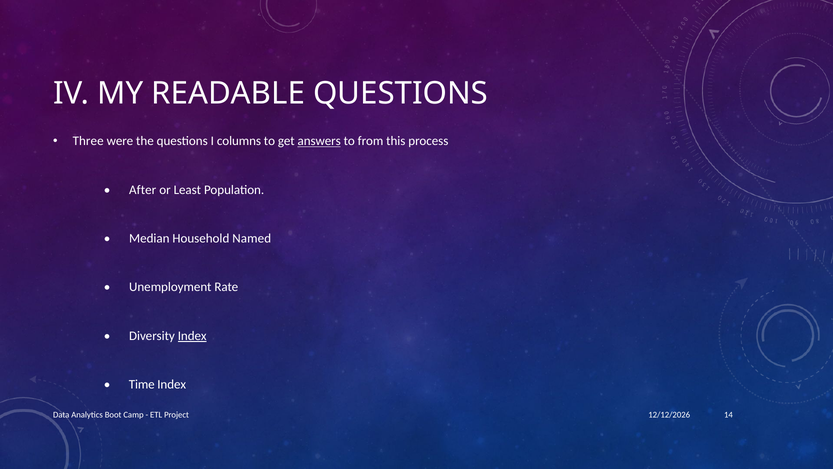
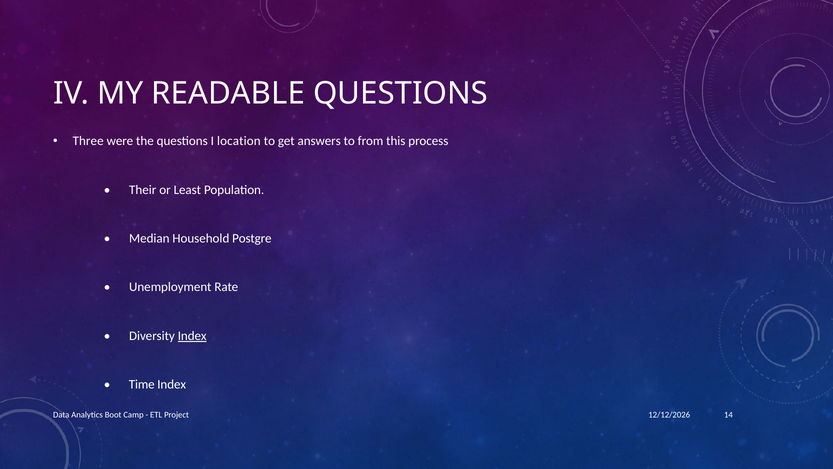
columns: columns -> location
answers underline: present -> none
After: After -> Their
Named: Named -> Postgre
